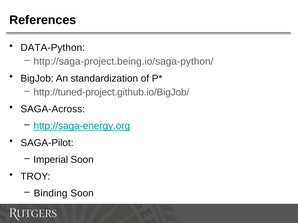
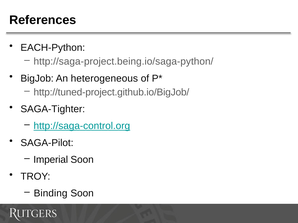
DATA-Python: DATA-Python -> EACH-Python
standardization: standardization -> heterogeneous
SAGA-Across: SAGA-Across -> SAGA-Tighter
http://saga-energy.org: http://saga-energy.org -> http://saga-control.org
